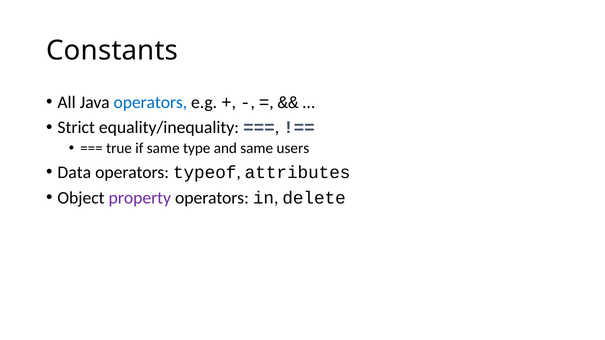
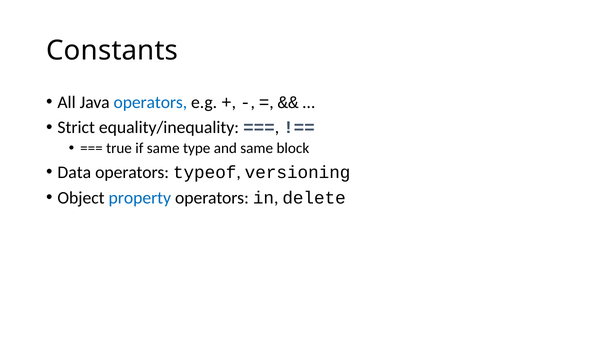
users: users -> block
attributes: attributes -> versioning
property colour: purple -> blue
